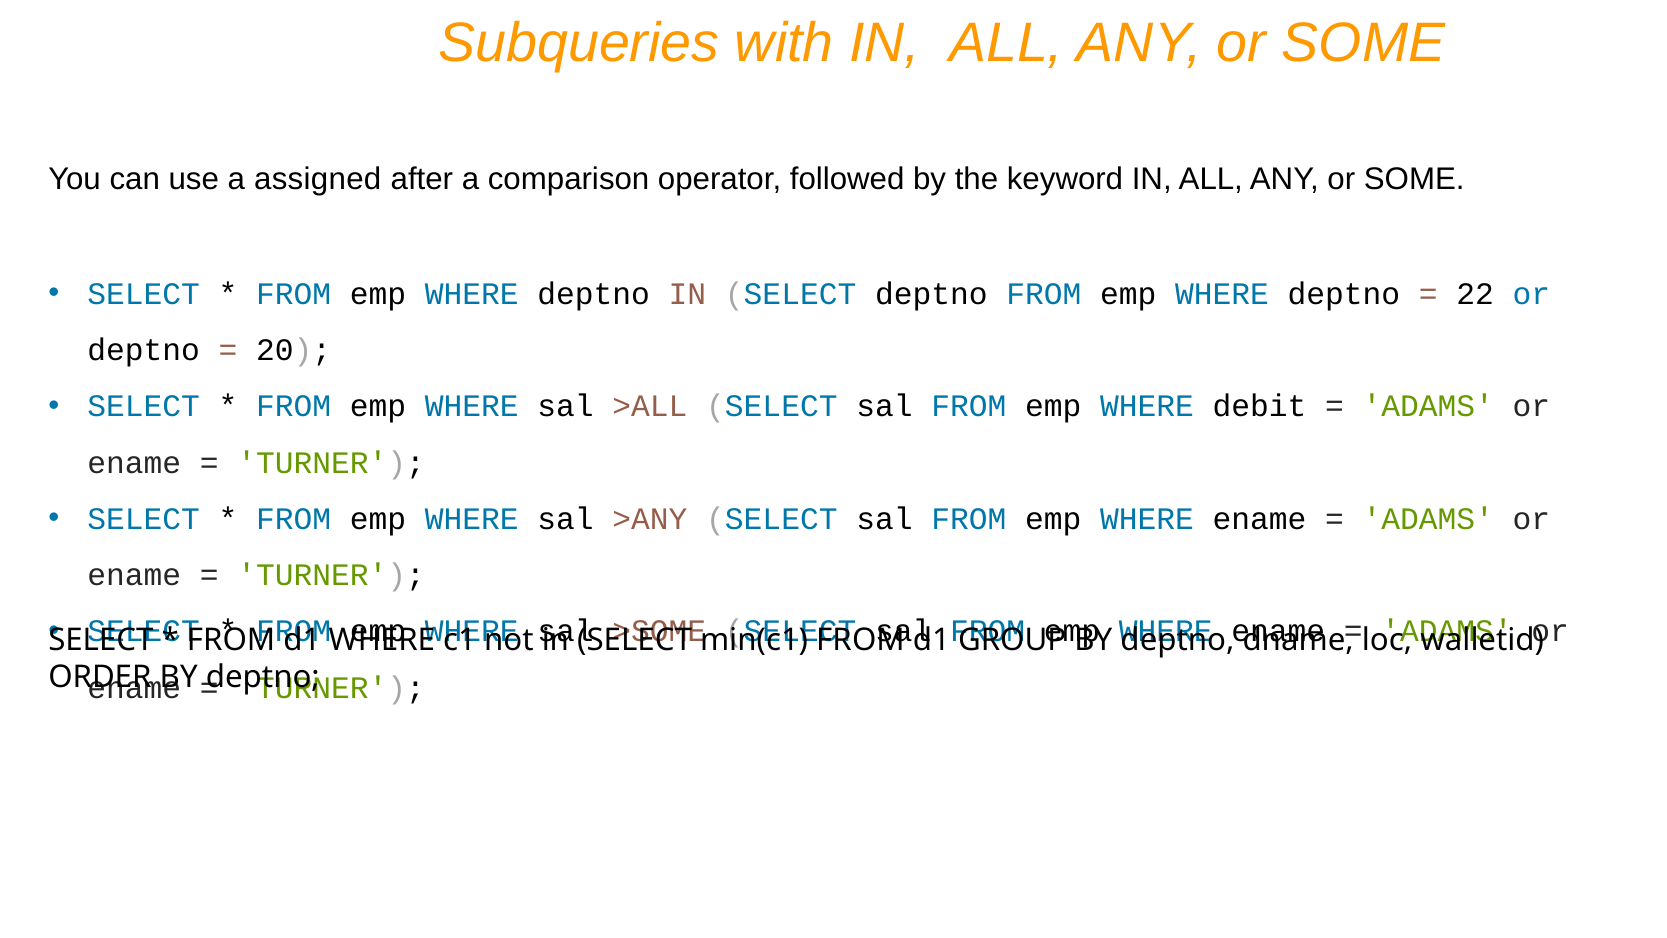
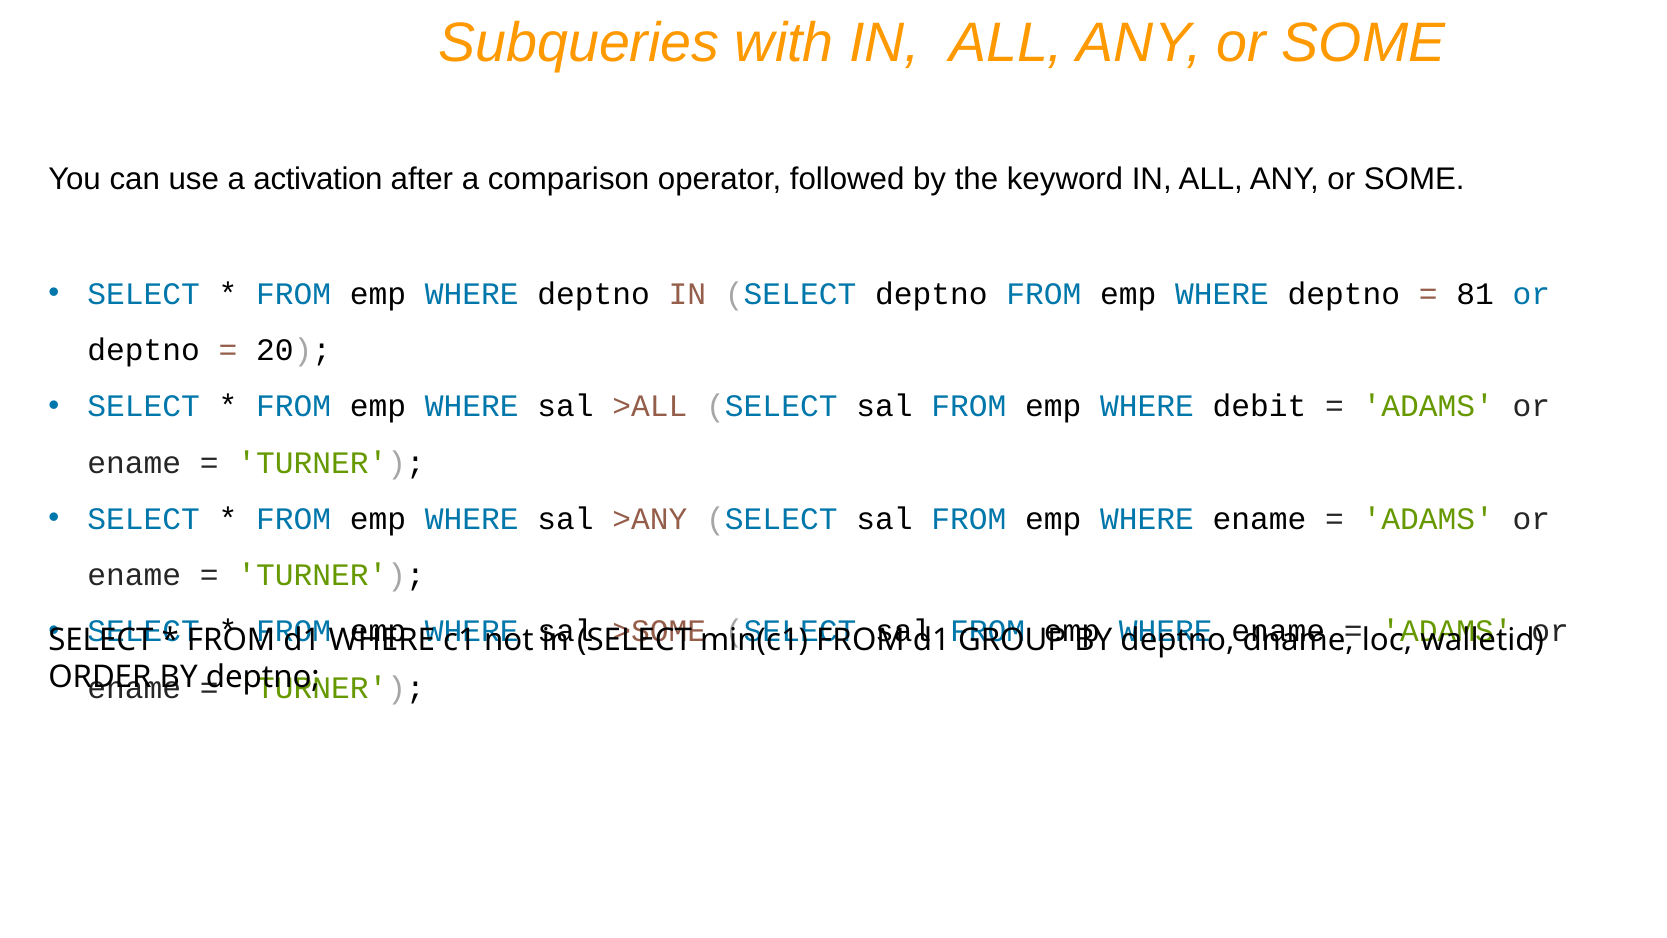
assigned: assigned -> activation
22: 22 -> 81
